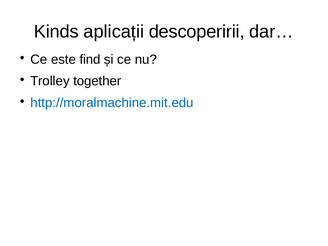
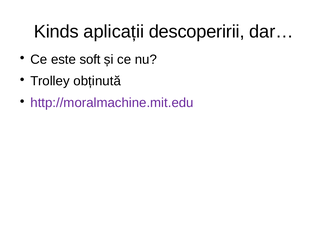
find: find -> soft
together: together -> obținută
http://moralmachine.mit.edu colour: blue -> purple
